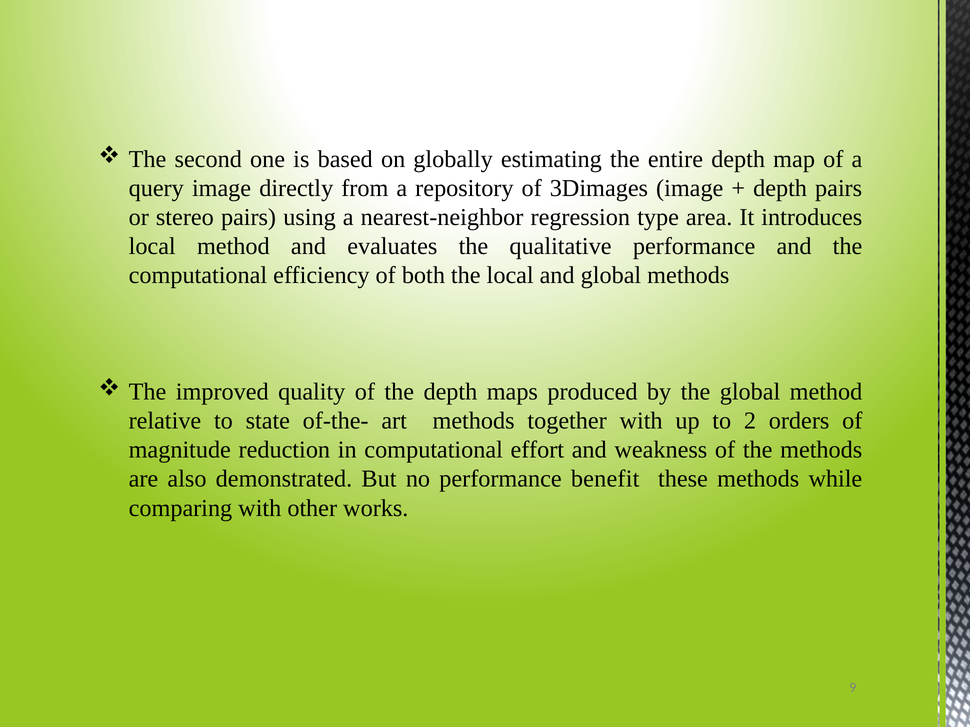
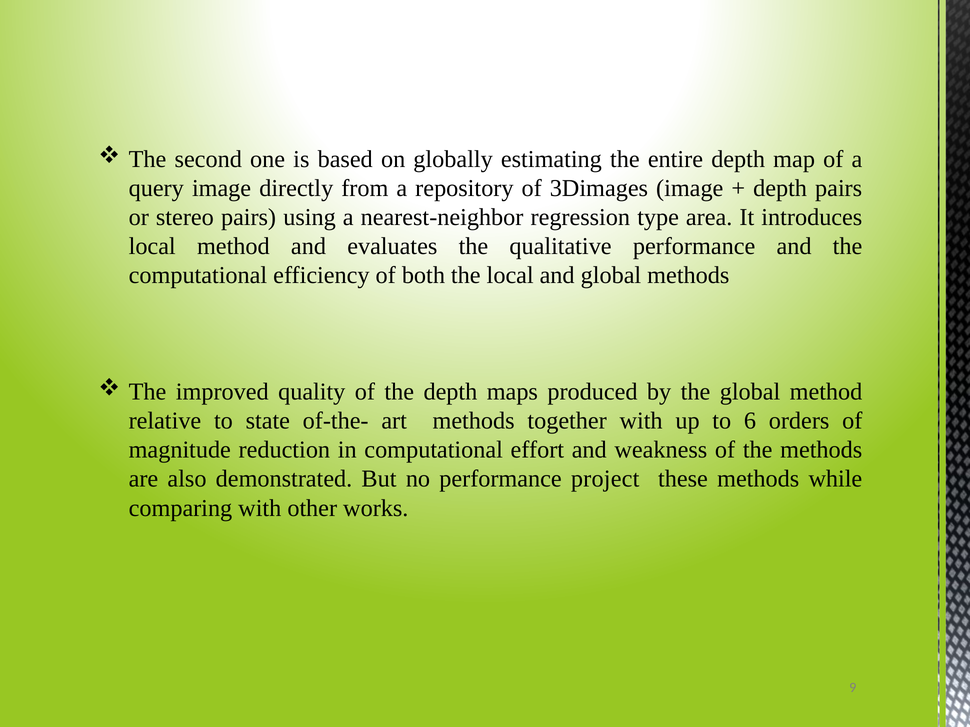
2: 2 -> 6
benefit: benefit -> project
